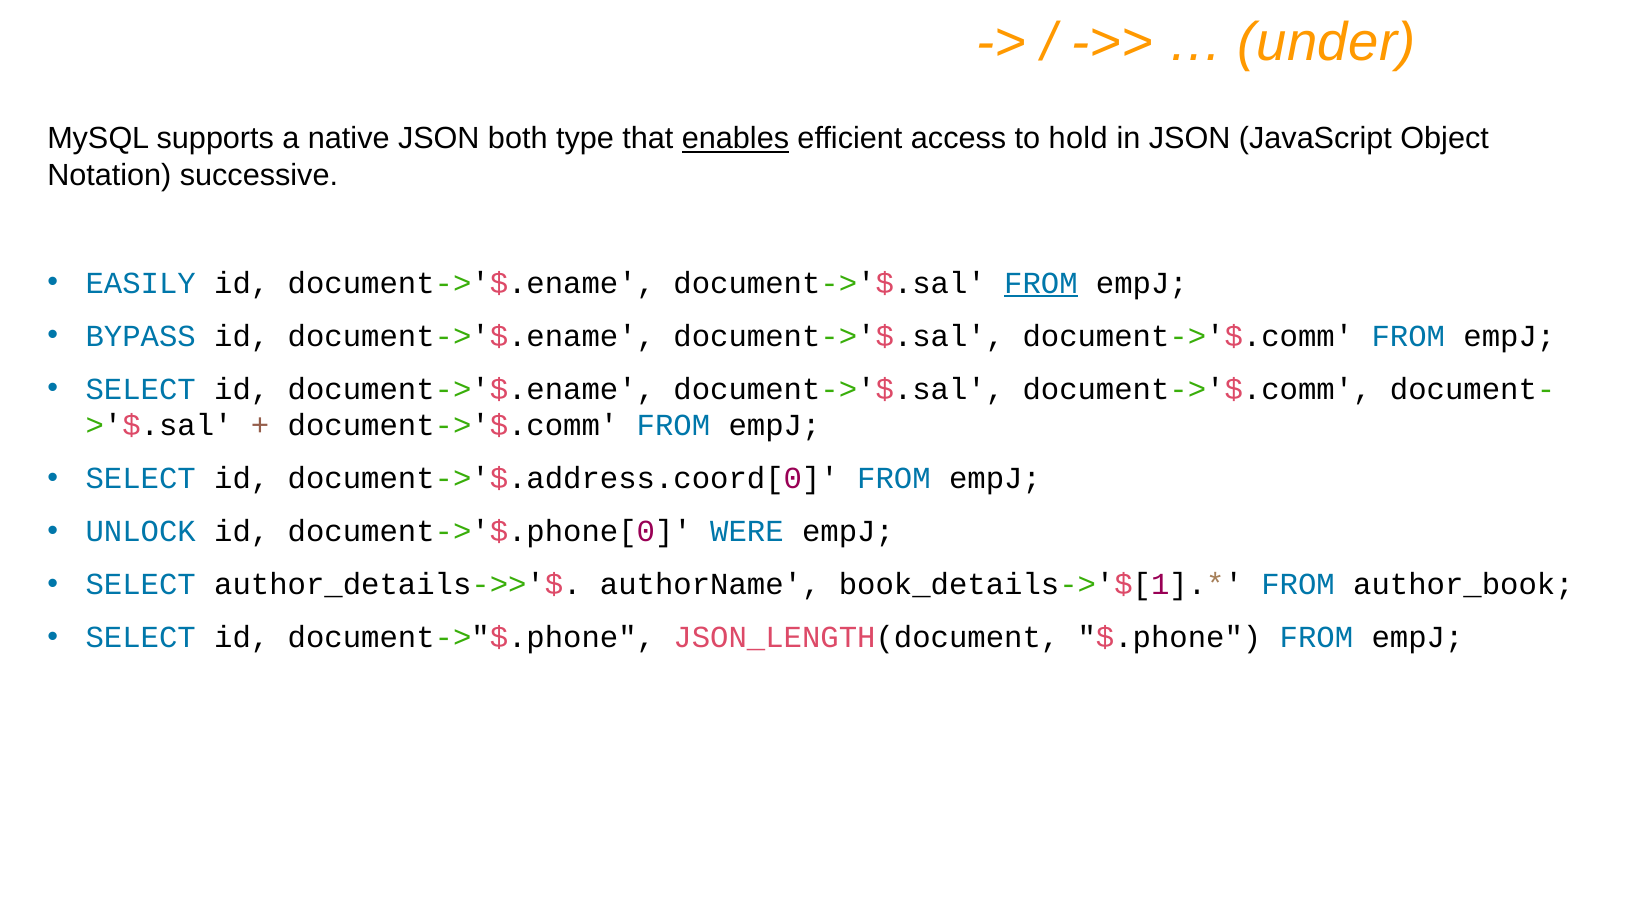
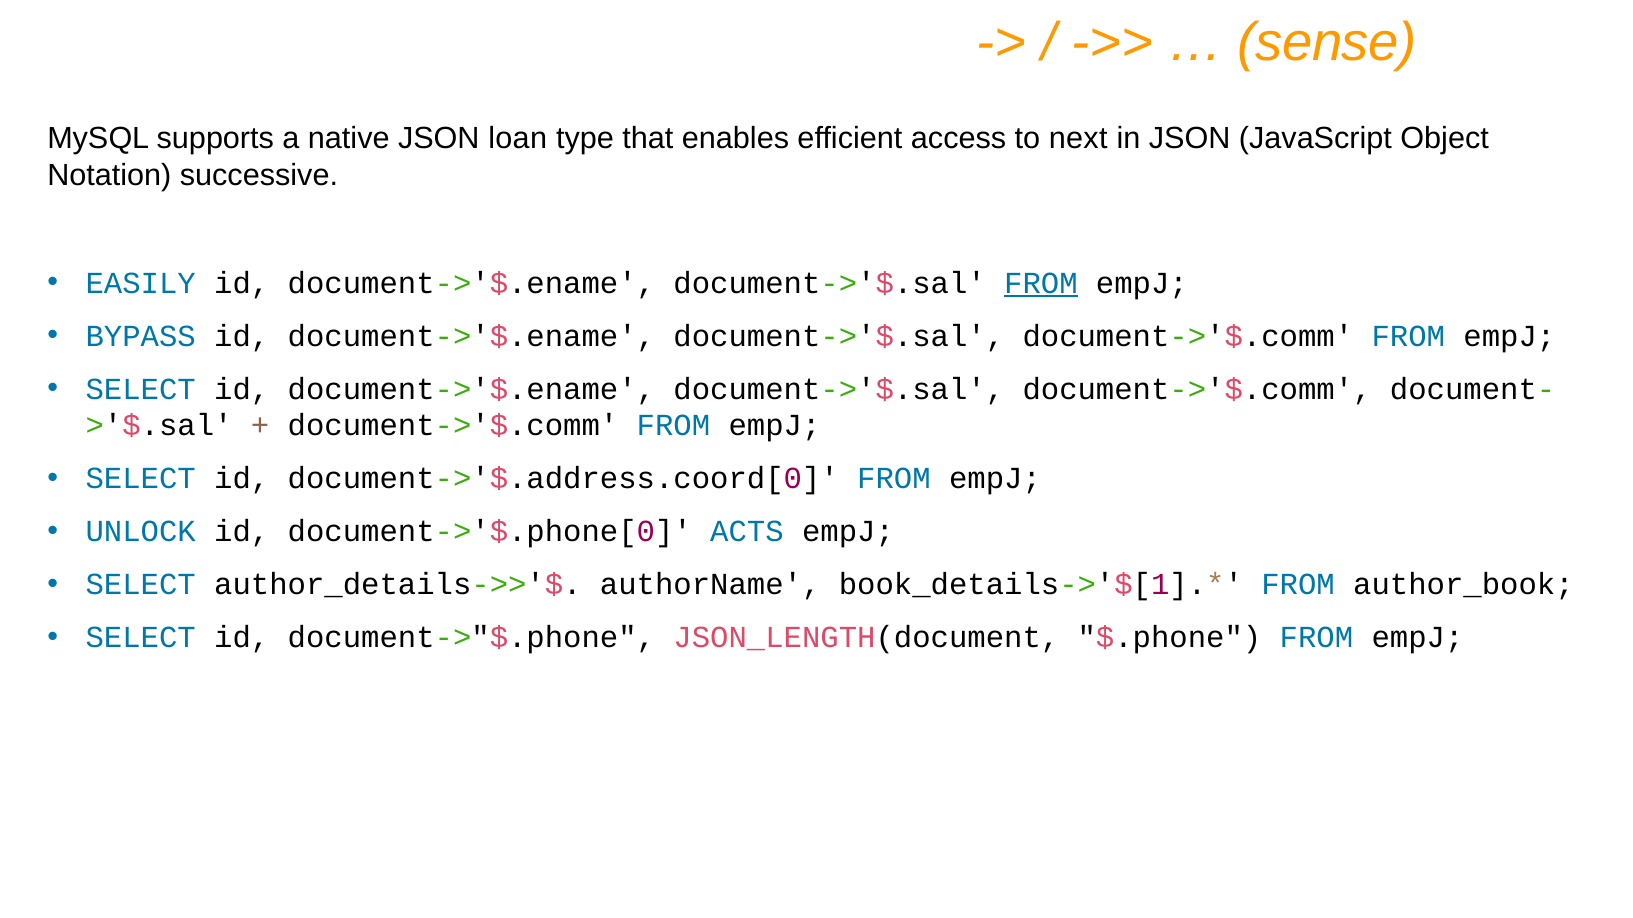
under: under -> sense
both: both -> loan
enables underline: present -> none
hold: hold -> next
WERE: WERE -> ACTS
